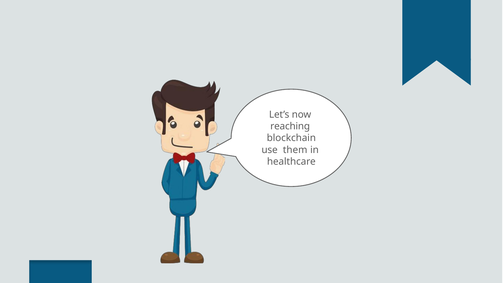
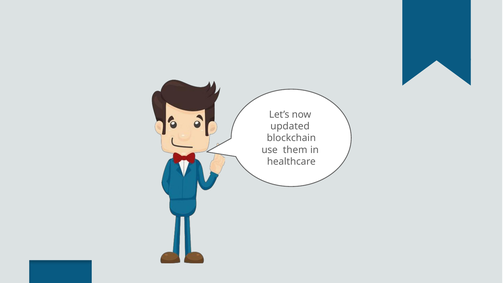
reaching: reaching -> updated
